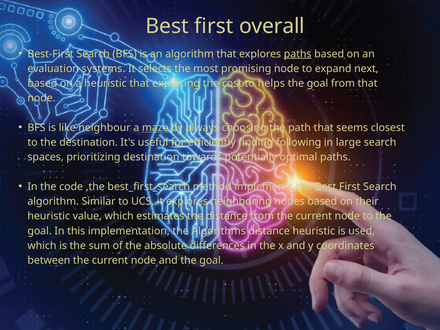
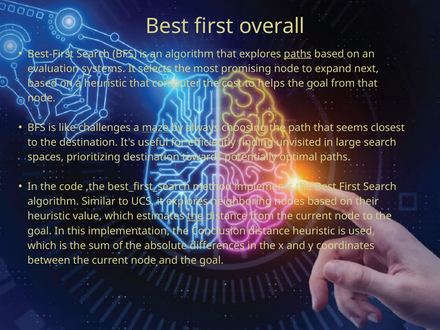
exploring: exploring -> computer
neighbour: neighbour -> challenges
for underline: present -> none
following: following -> unvisited
the at (195, 216) underline: none -> present
Algorithms: Algorithms -> Conclusion
